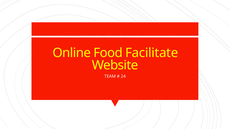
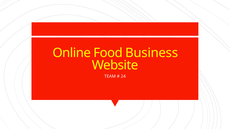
Facilitate: Facilitate -> Business
